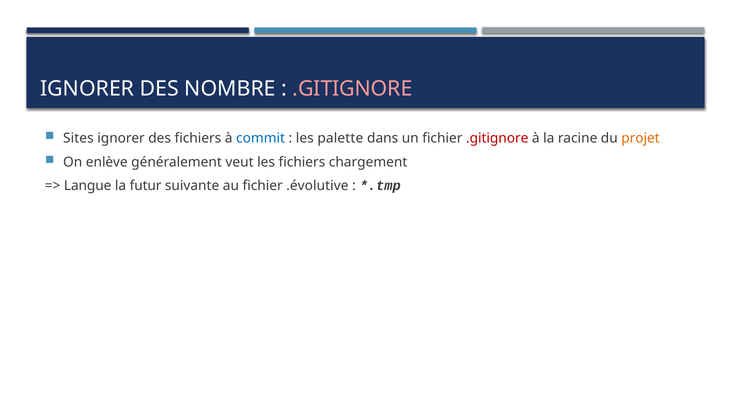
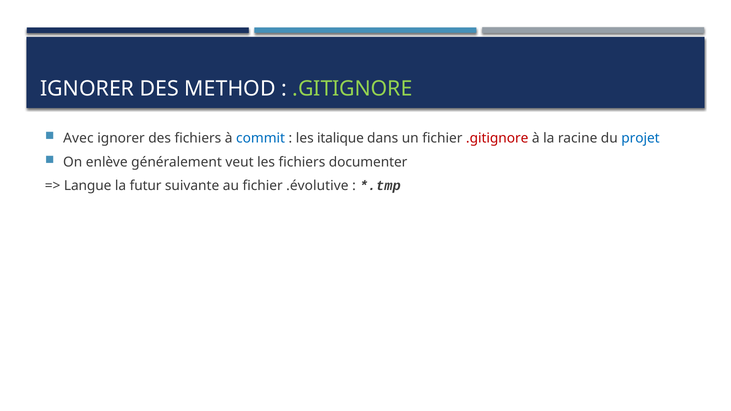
NOMBRE: NOMBRE -> METHOD
.GITIGNORE at (352, 89) colour: pink -> light green
Sites: Sites -> Avec
palette: palette -> italique
projet colour: orange -> blue
chargement: chargement -> documenter
